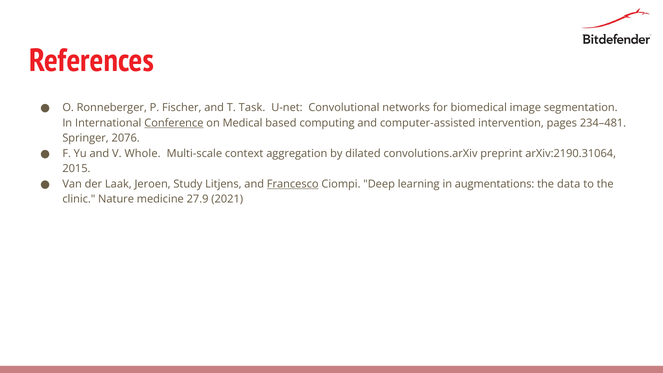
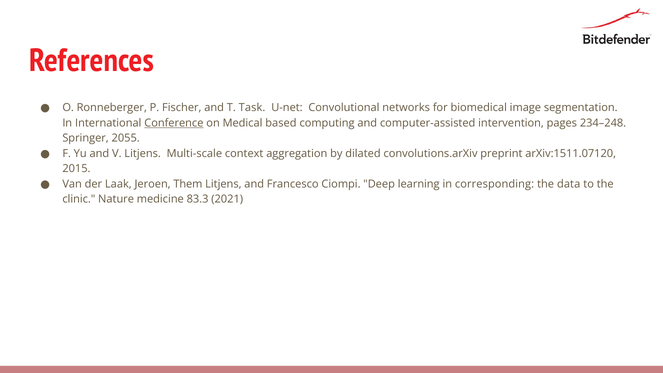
234–481: 234–481 -> 234–248
2076: 2076 -> 2055
V Whole: Whole -> Litjens
arXiv:2190.31064: arXiv:2190.31064 -> arXiv:1511.07120
Study: Study -> Them
Francesco underline: present -> none
augmentations: augmentations -> corresponding
27.9: 27.9 -> 83.3
